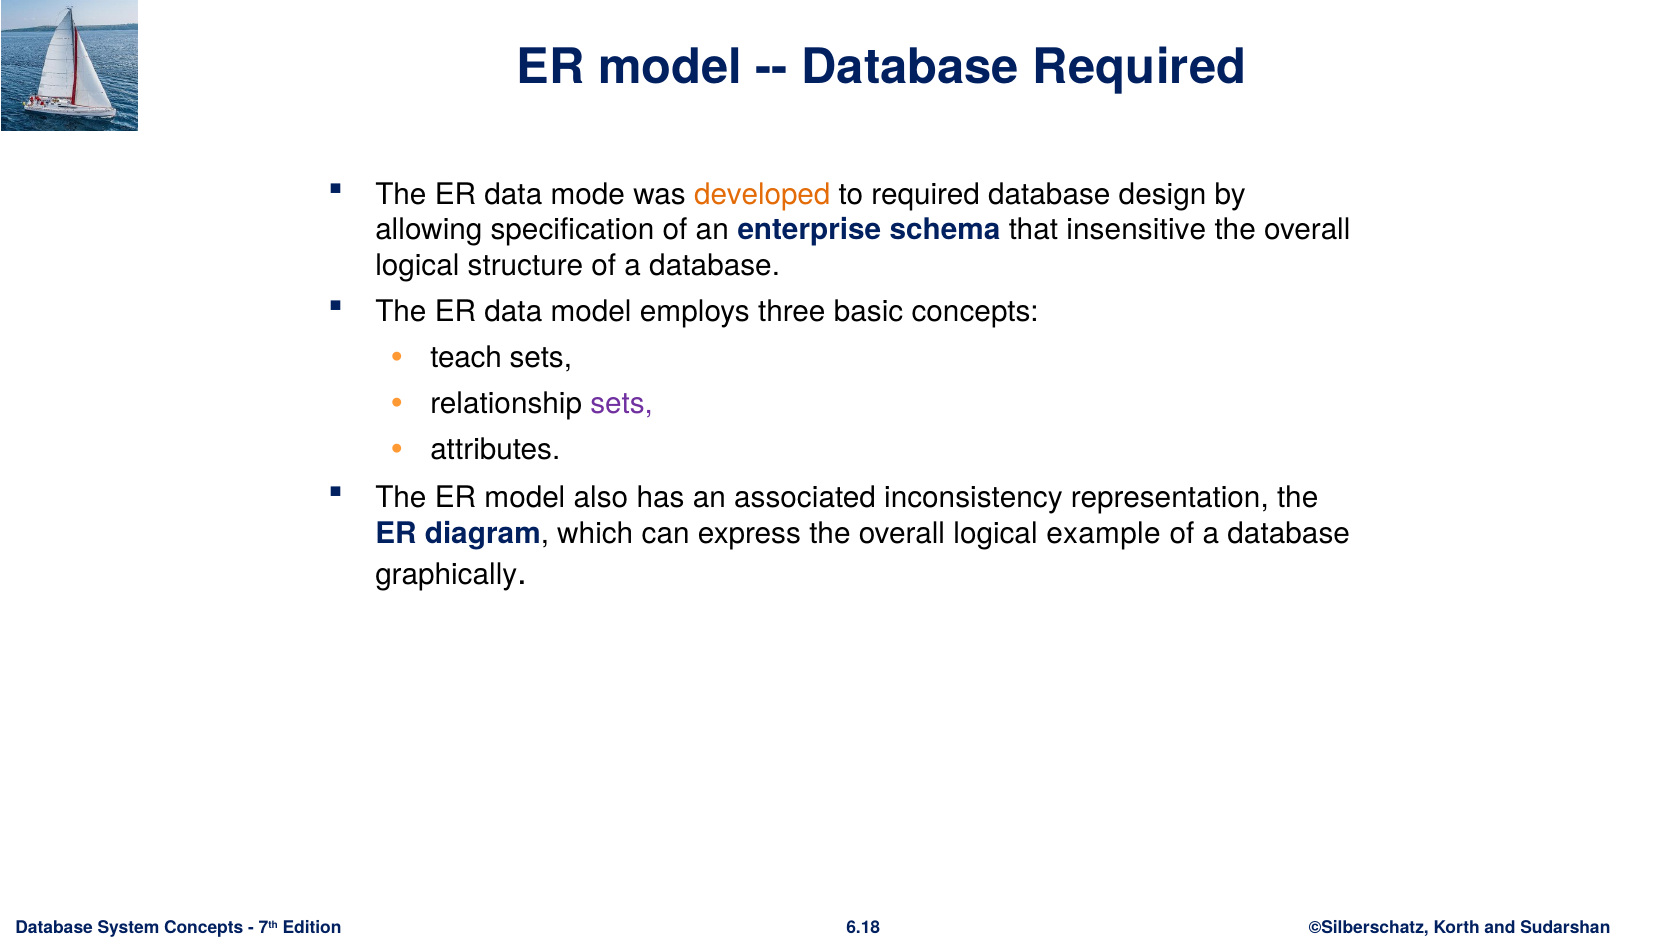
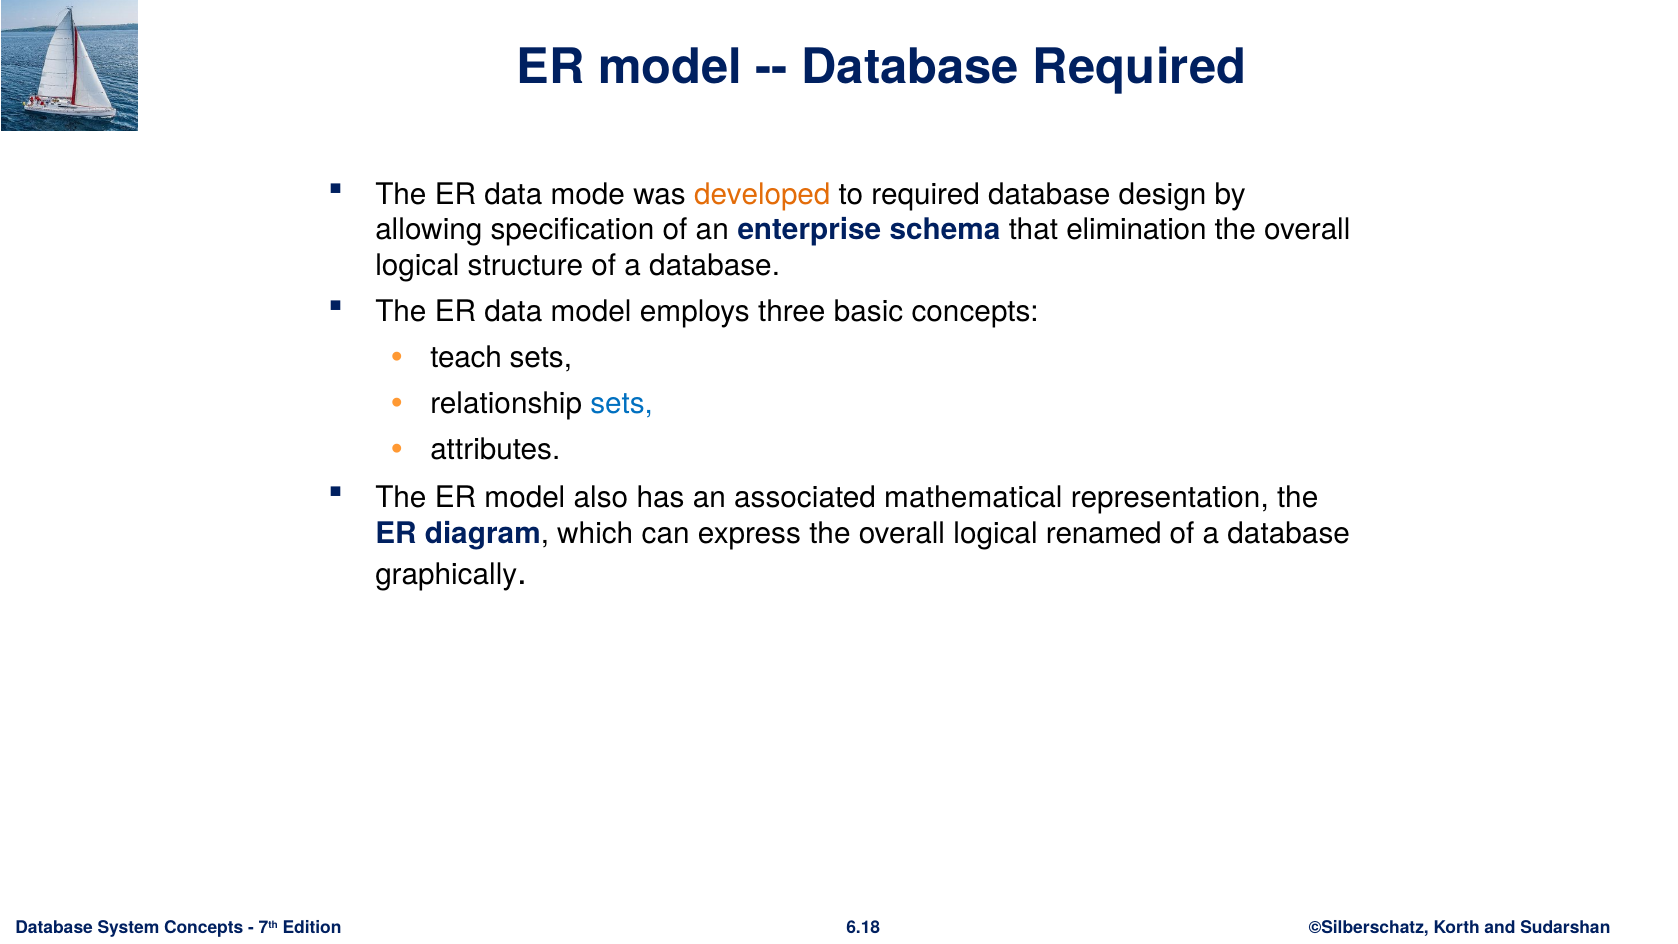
insensitive: insensitive -> elimination
sets at (622, 404) colour: purple -> blue
inconsistency: inconsistency -> mathematical
example: example -> renamed
